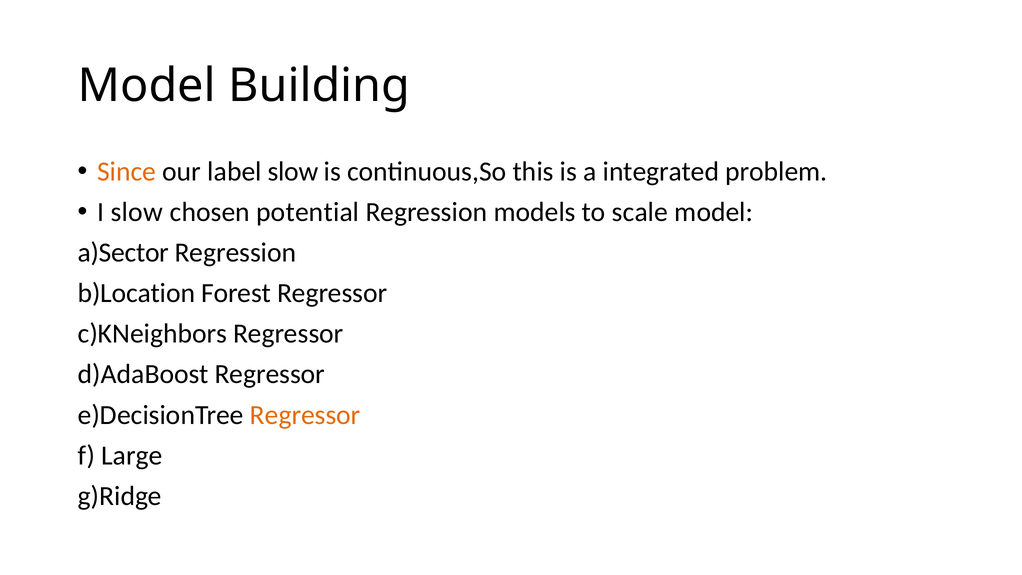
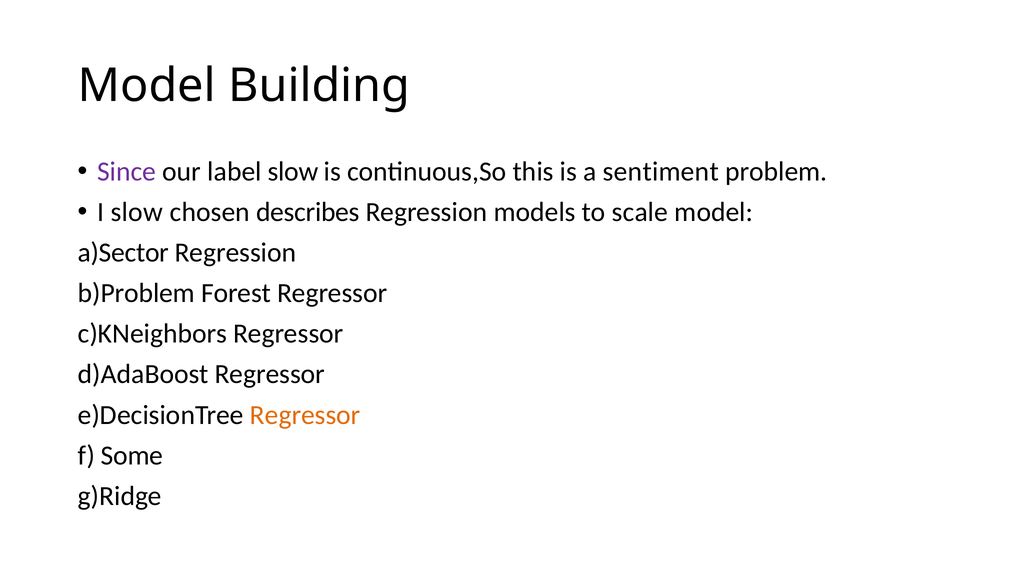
Since colour: orange -> purple
integrated: integrated -> sentiment
potential: potential -> describes
b)Location: b)Location -> b)Problem
Large: Large -> Some
